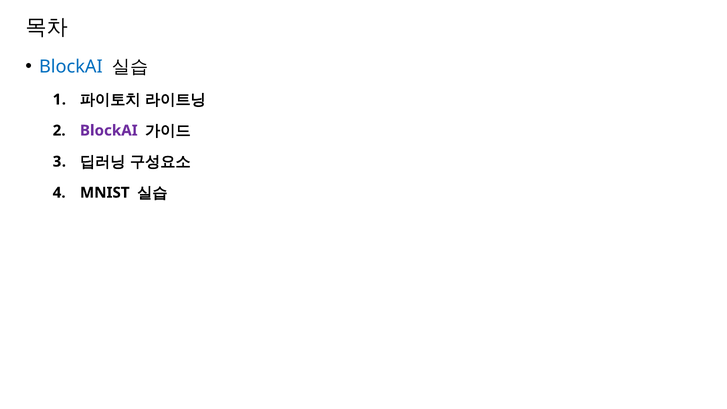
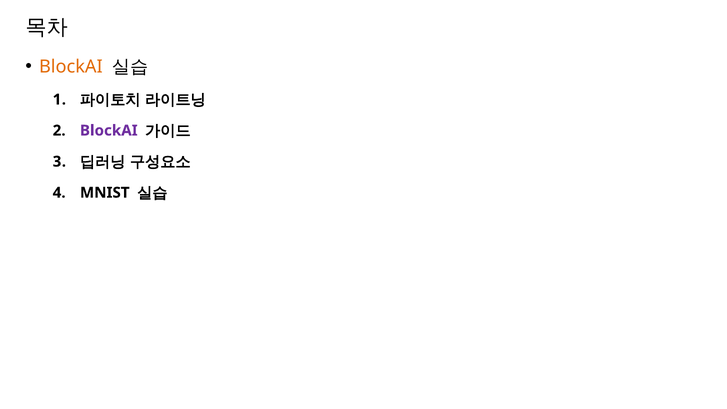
BlockAI at (71, 67) colour: blue -> orange
